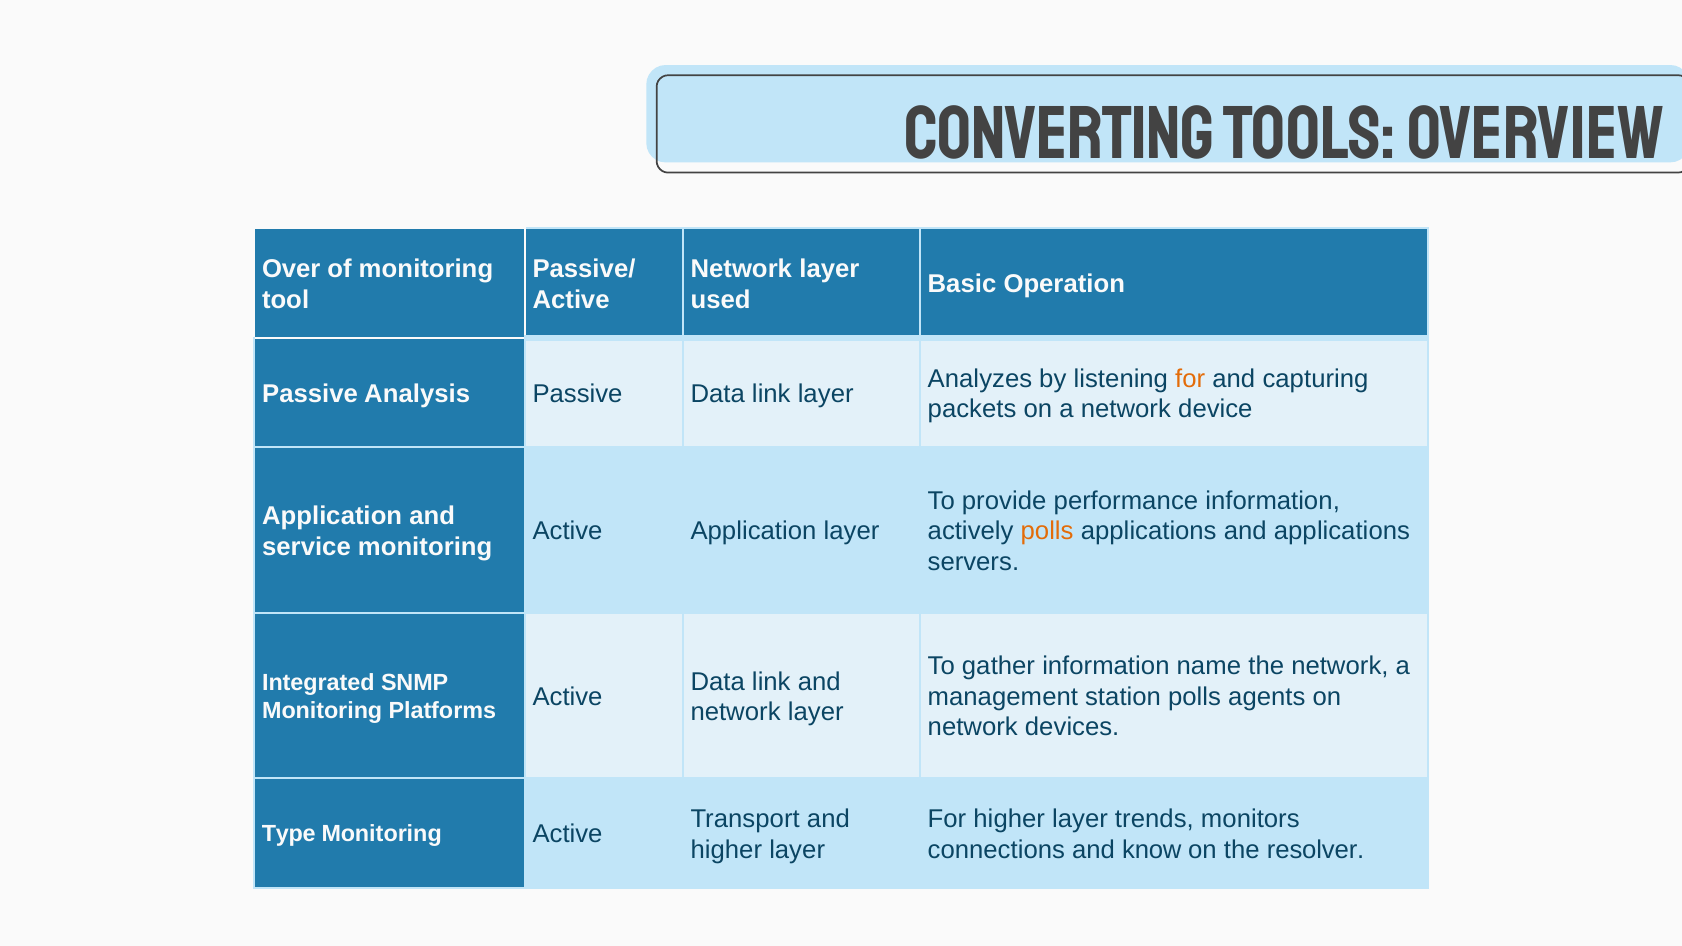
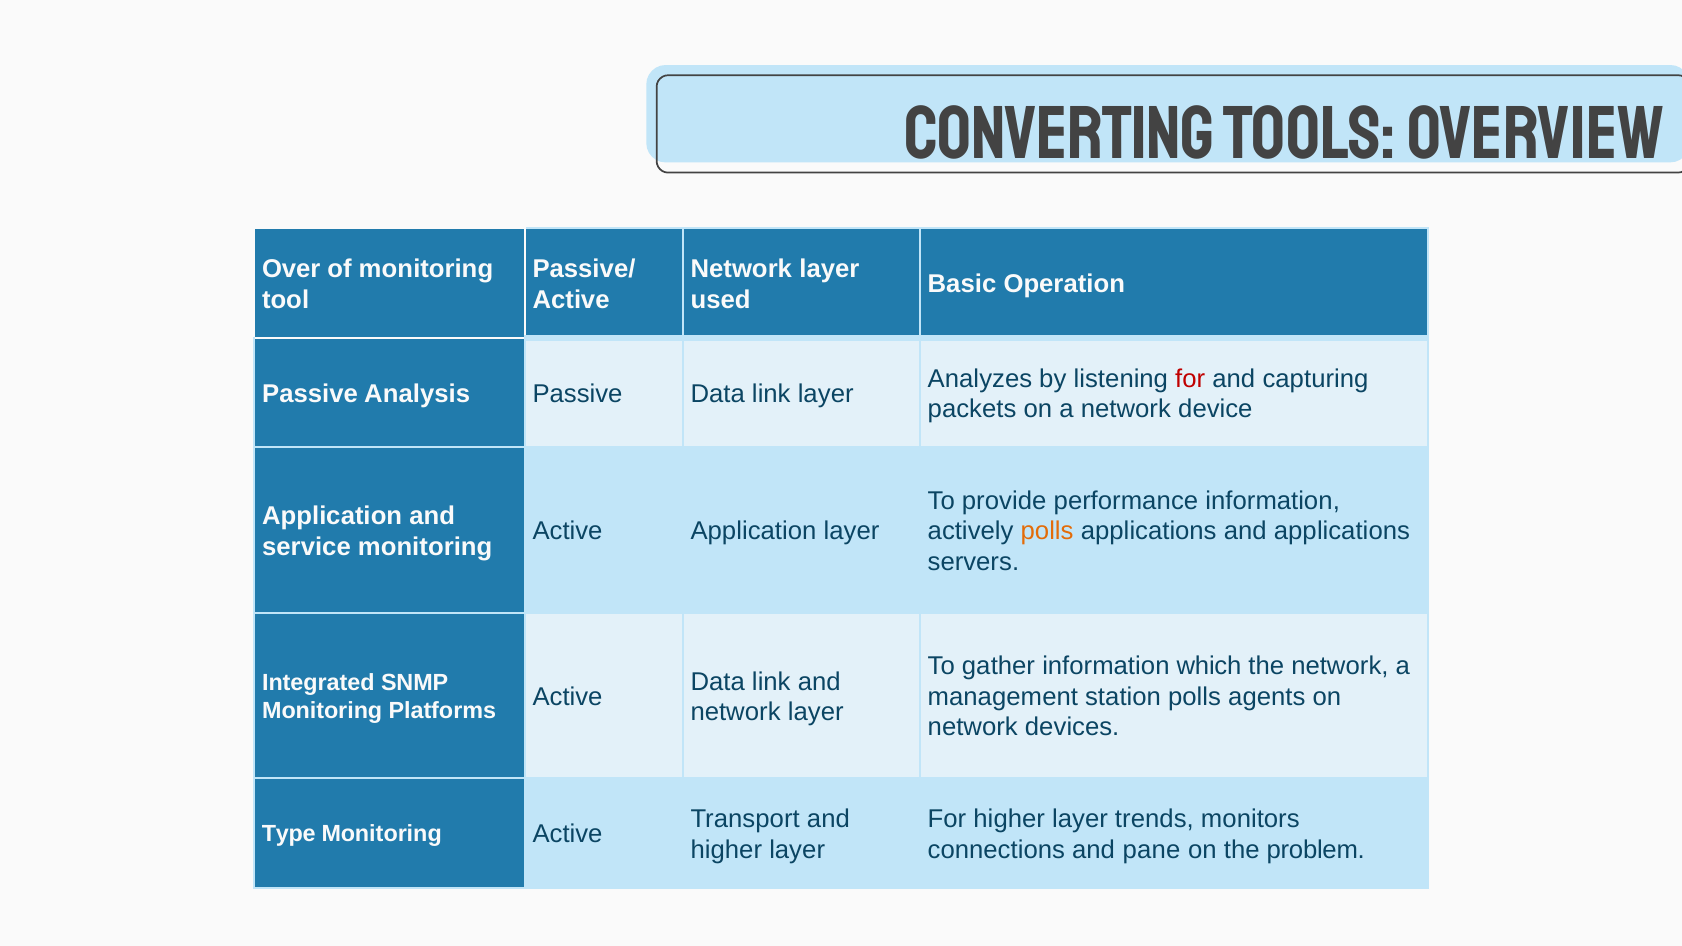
for at (1190, 379) colour: orange -> red
name: name -> which
know: know -> pane
resolver: resolver -> problem
